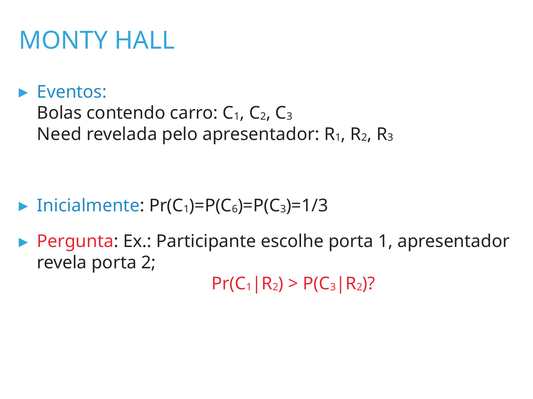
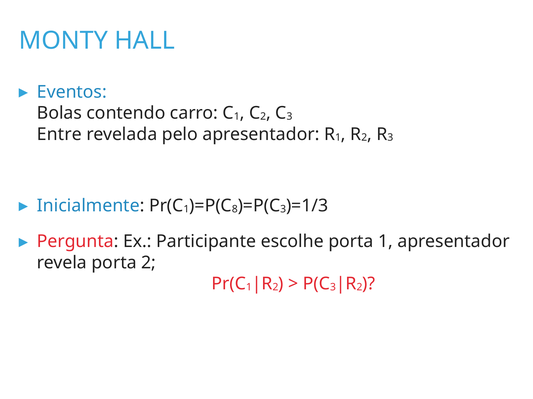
Need: Need -> Entre
6: 6 -> 8
